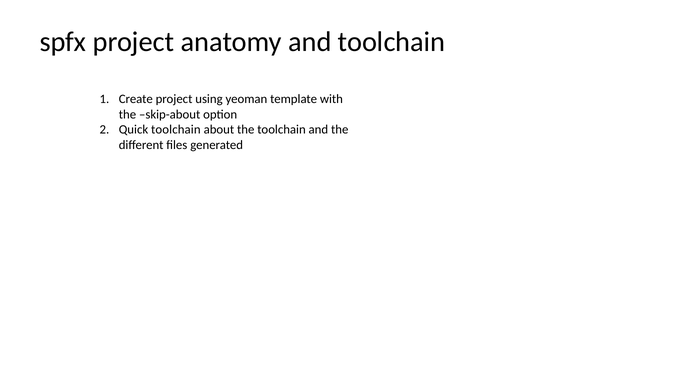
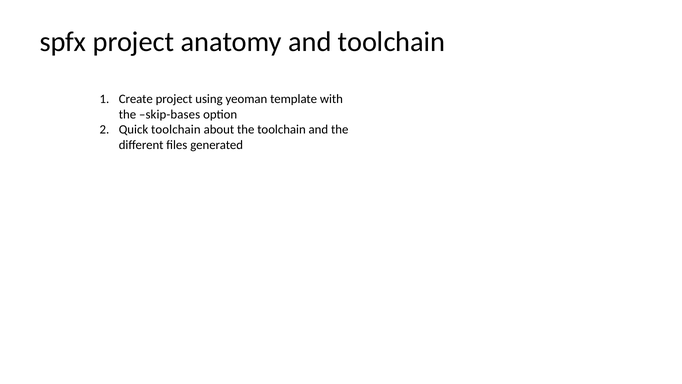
skip-about: skip-about -> skip-bases
